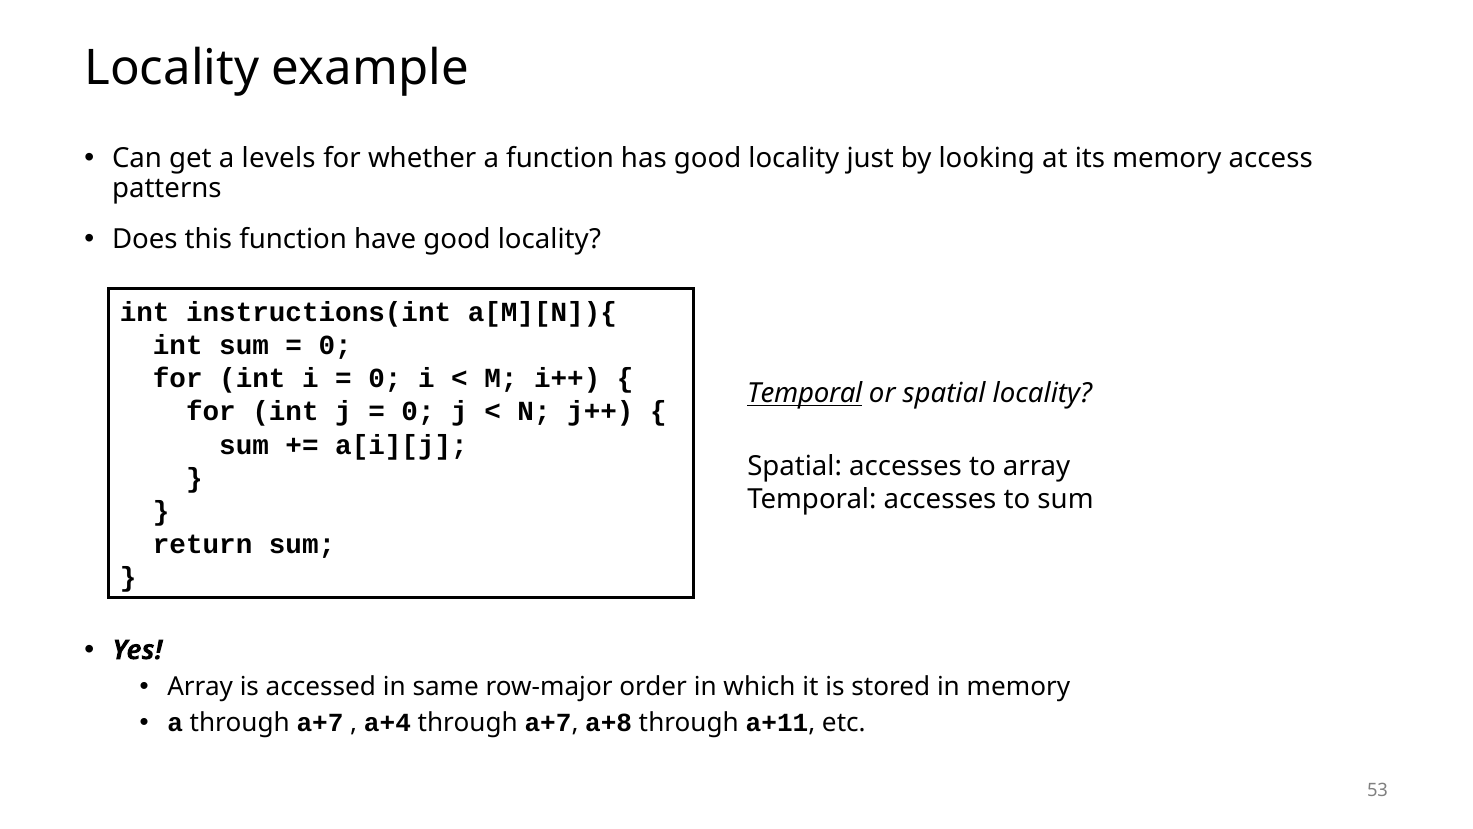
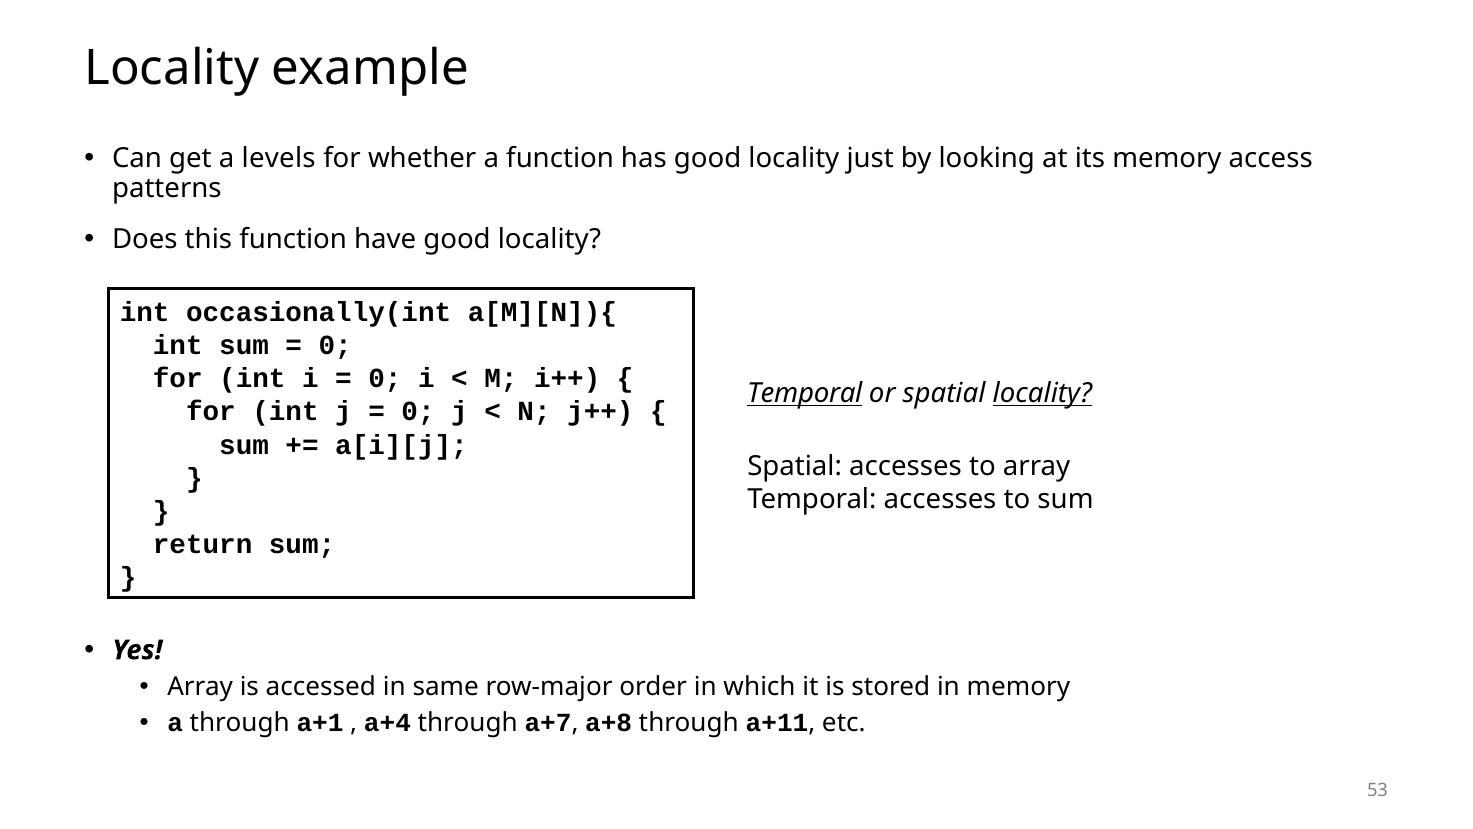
instructions(int: instructions(int -> occasionally(int
locality at (1042, 394) underline: none -> present
a through a+7: a+7 -> a+1
